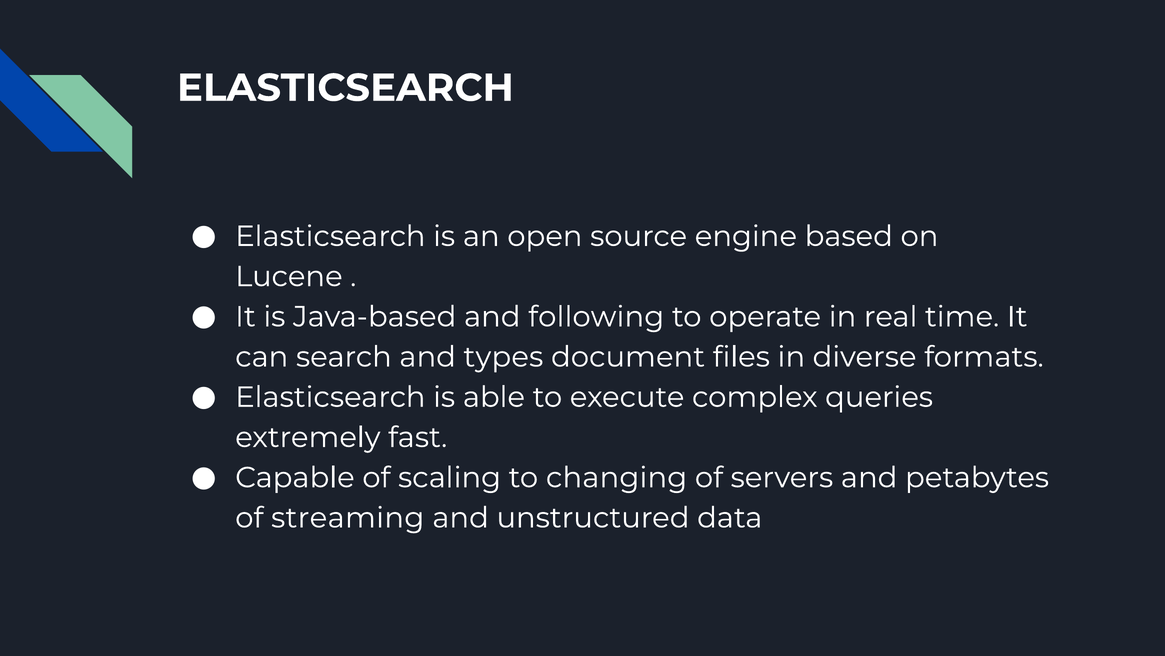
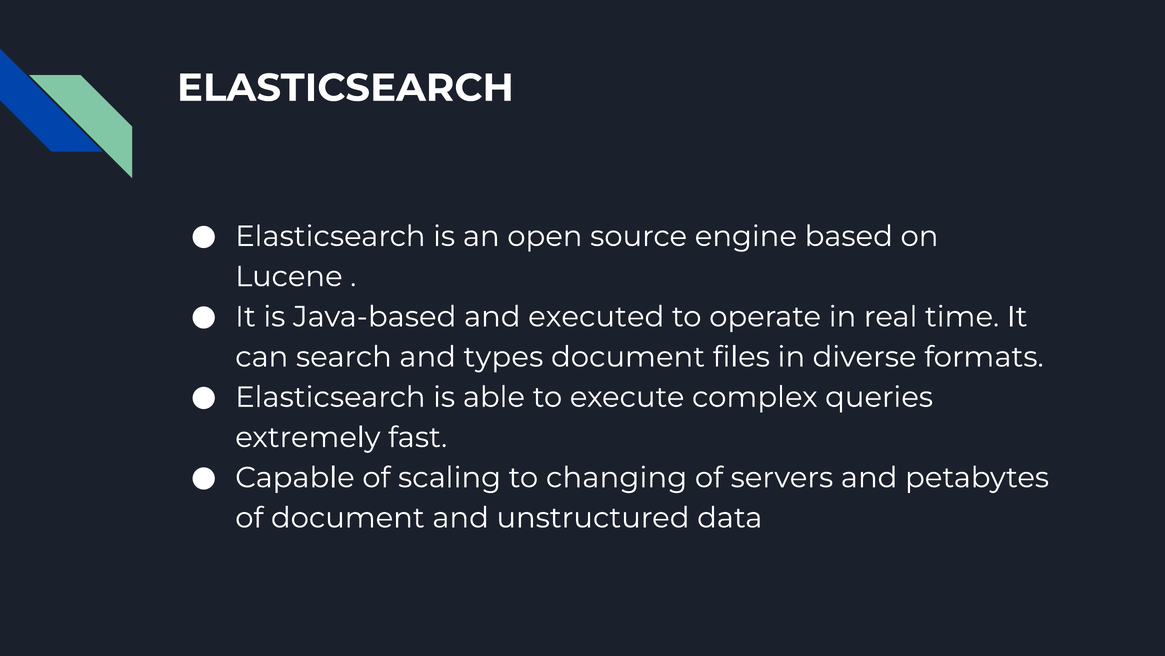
following: following -> executed
of streaming: streaming -> document
